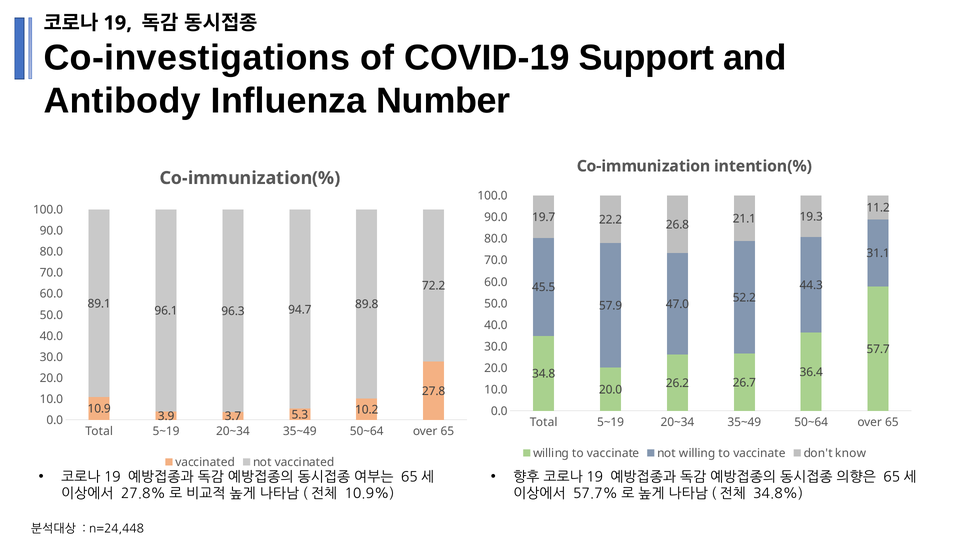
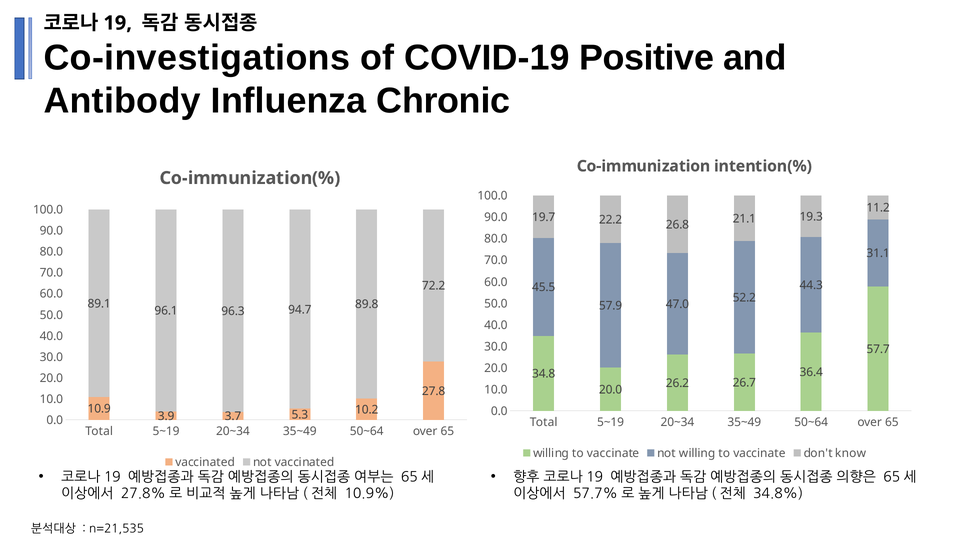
Support: Support -> Positive
Number: Number -> Chronic
n=24,448: n=24,448 -> n=21,535
